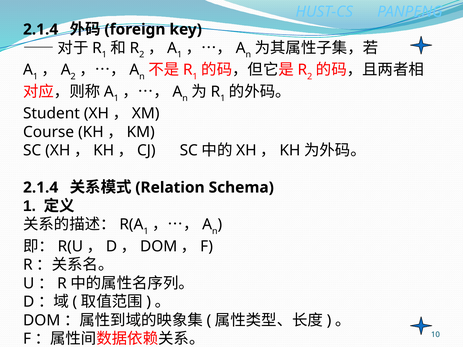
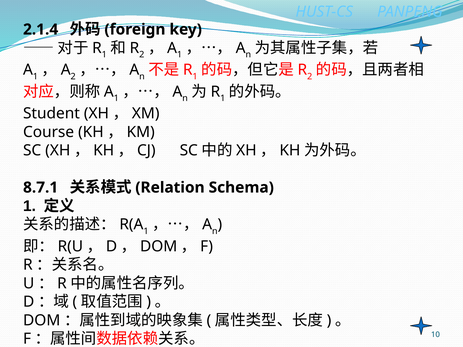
2.1.4 at (41, 188): 2.1.4 -> 8.7.1
